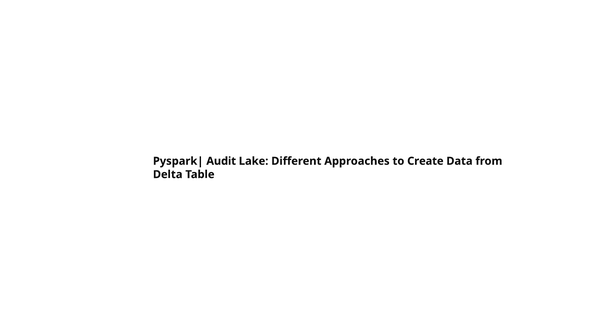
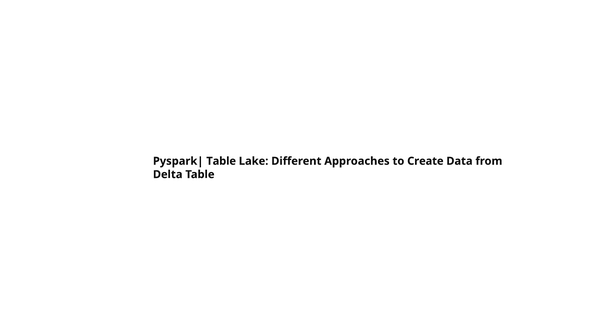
Audit at (221, 161): Audit -> Table
